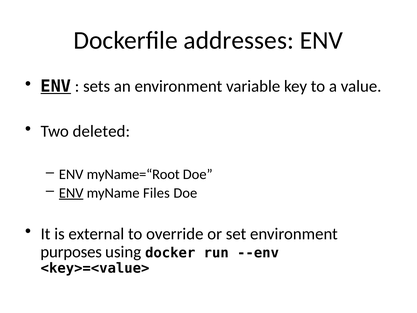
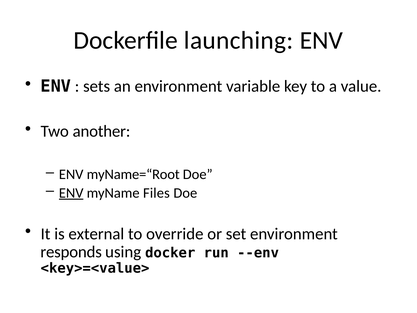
addresses: addresses -> launching
ENV at (56, 86) underline: present -> none
deleted: deleted -> another
purposes: purposes -> responds
